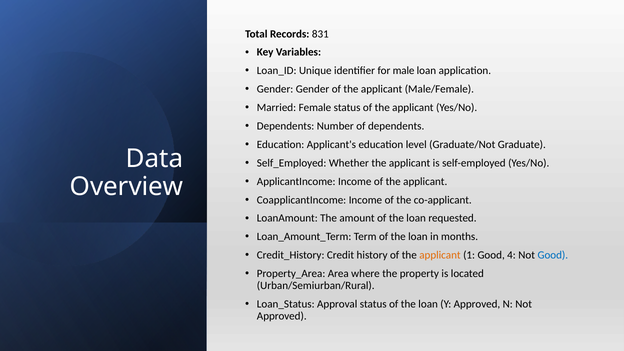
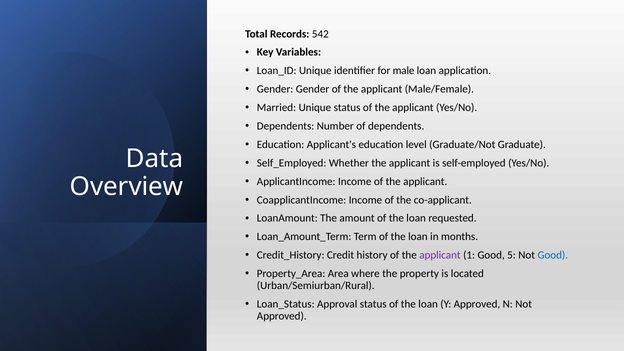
831: 831 -> 542
Married Female: Female -> Unique
applicant at (440, 255) colour: orange -> purple
4: 4 -> 5
